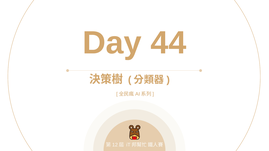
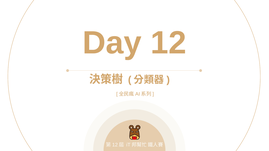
44: 44 -> 12
